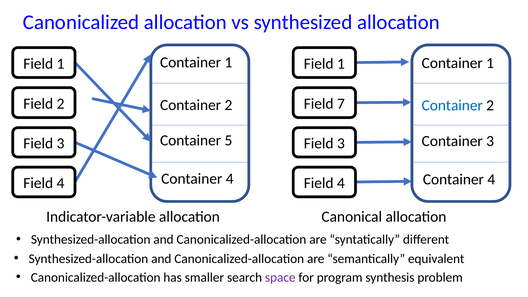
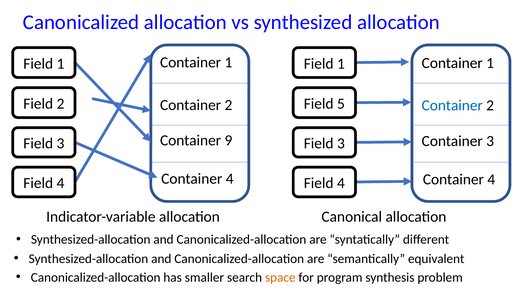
7: 7 -> 5
5: 5 -> 9
space colour: purple -> orange
